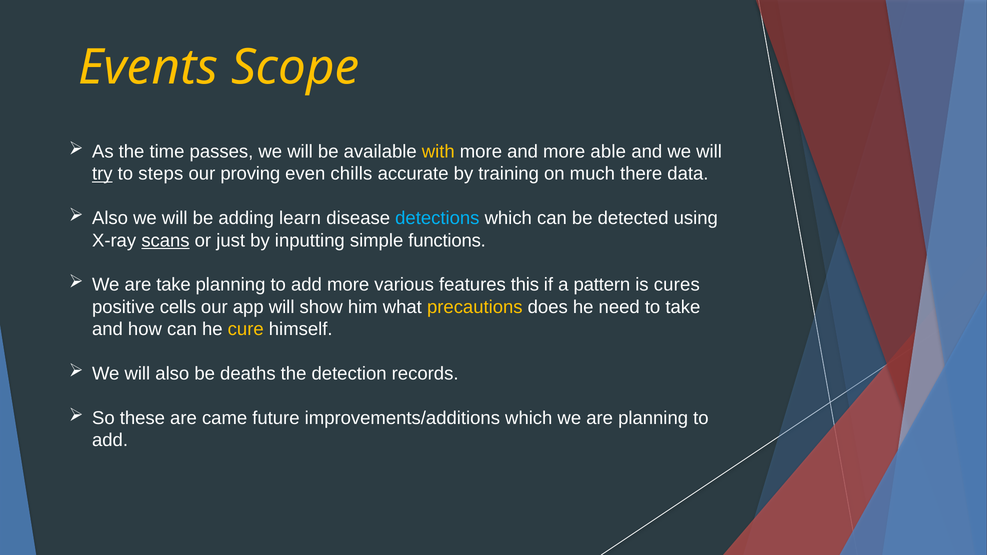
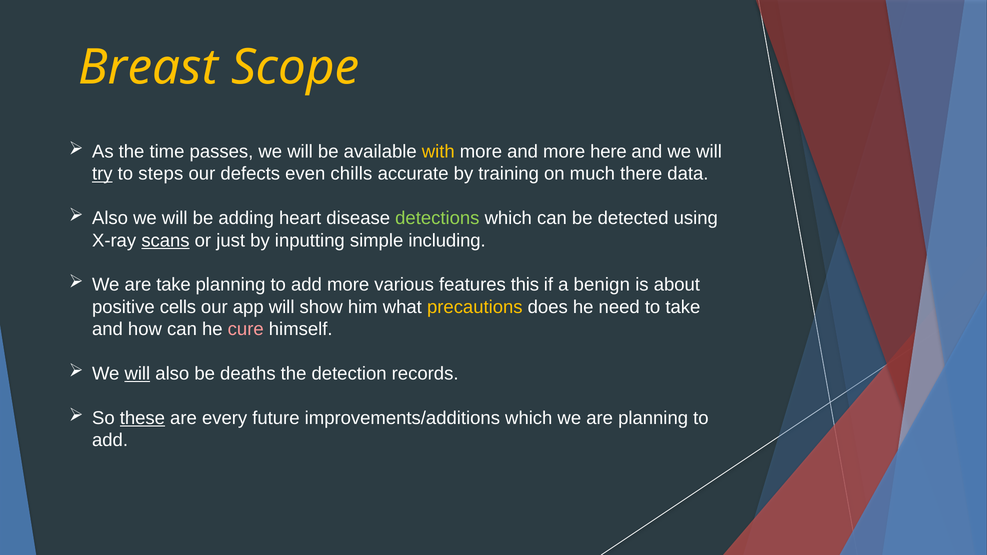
Events: Events -> Breast
able: able -> here
proving: proving -> defects
learn: learn -> heart
detections colour: light blue -> light green
functions: functions -> including
pattern: pattern -> benign
cures: cures -> about
cure colour: yellow -> pink
will at (137, 374) underline: none -> present
these underline: none -> present
came: came -> every
